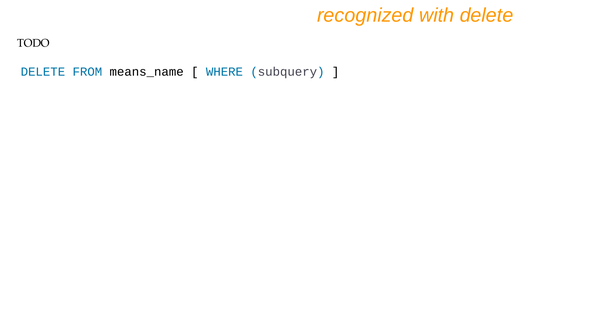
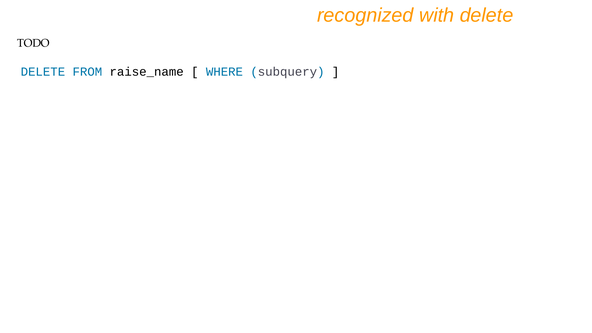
means_name: means_name -> raise_name
